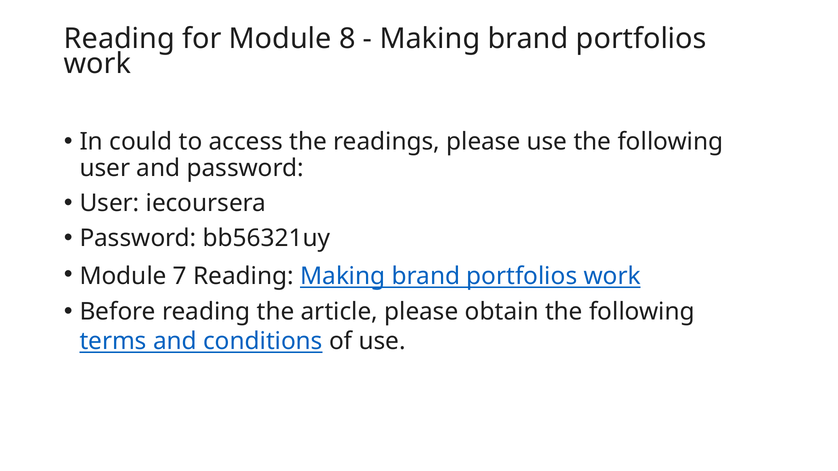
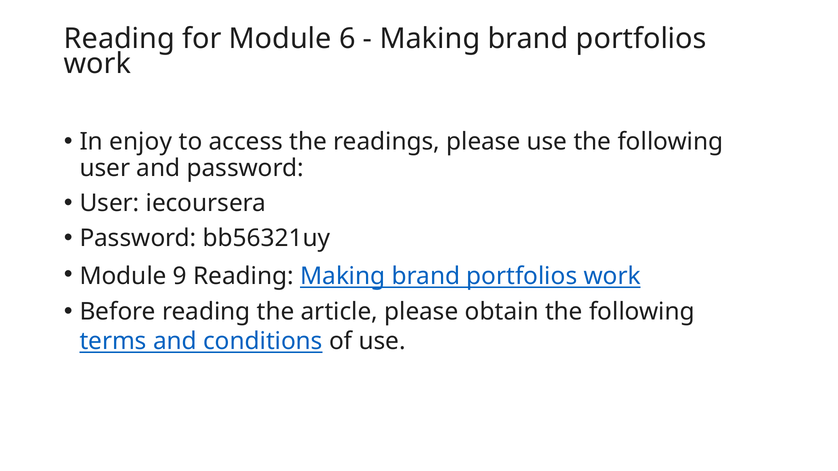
8: 8 -> 6
could: could -> enjoy
7: 7 -> 9
